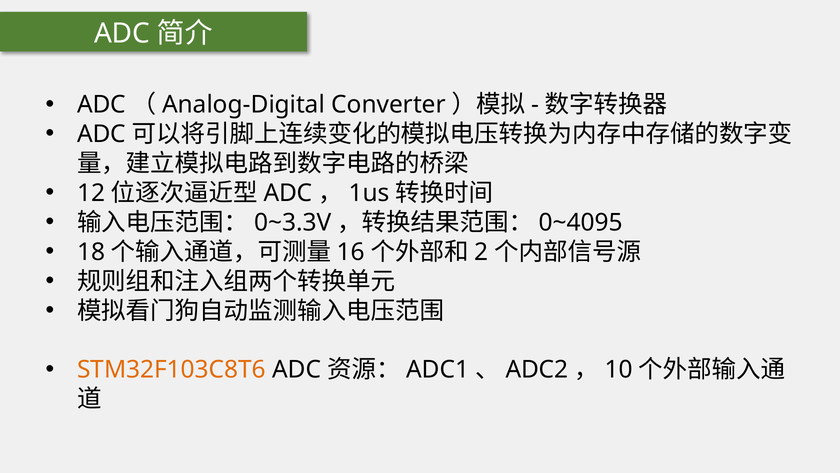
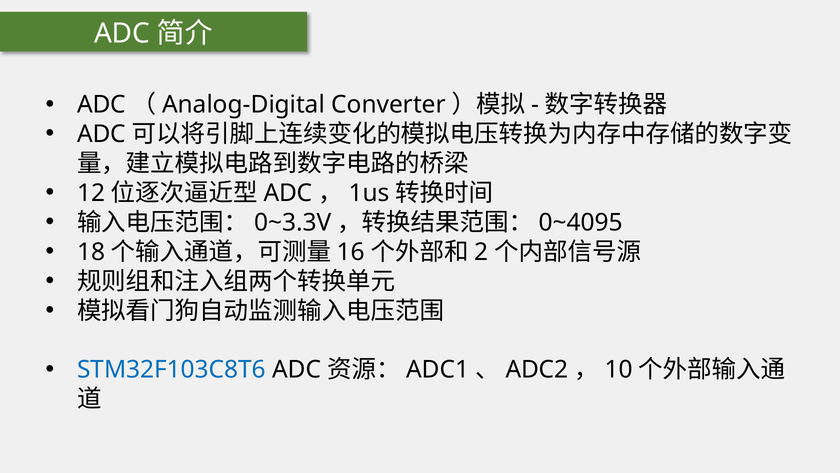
STM32F103C8T6 colour: orange -> blue
